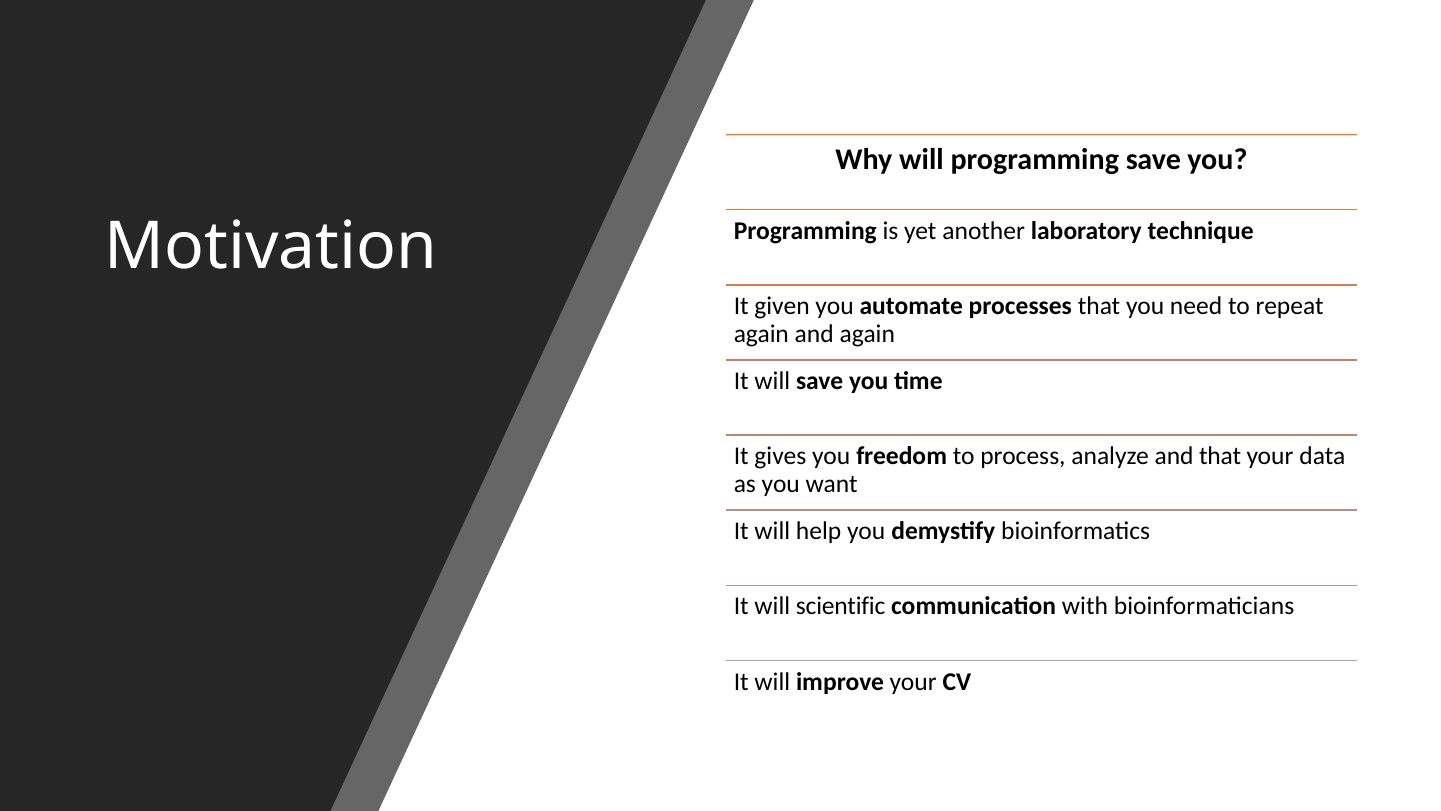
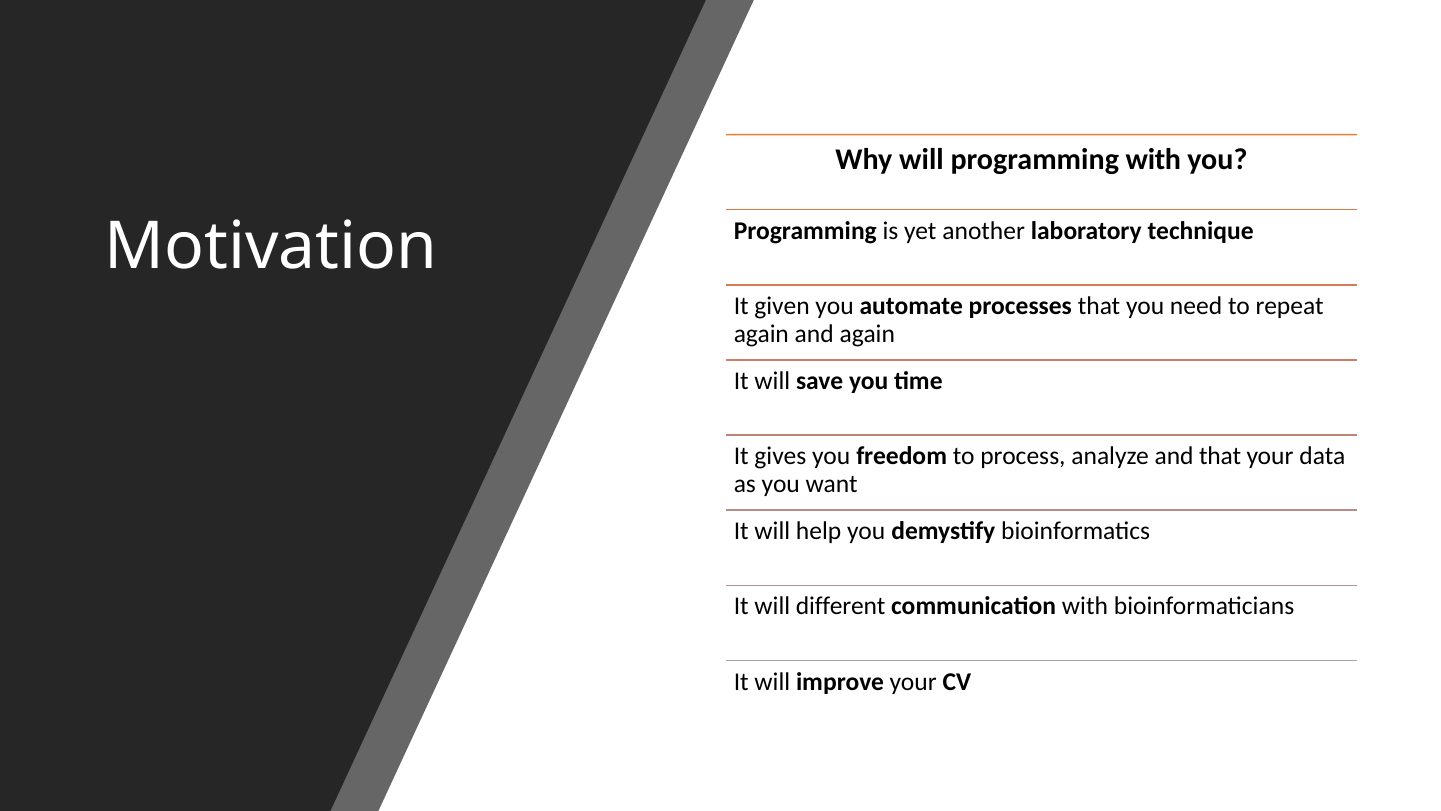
programming save: save -> with
scientific: scientific -> different
